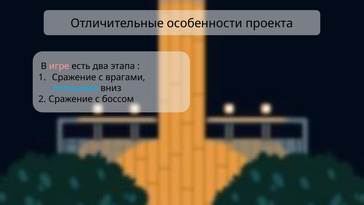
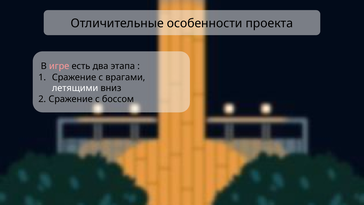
летящими colour: light blue -> white
